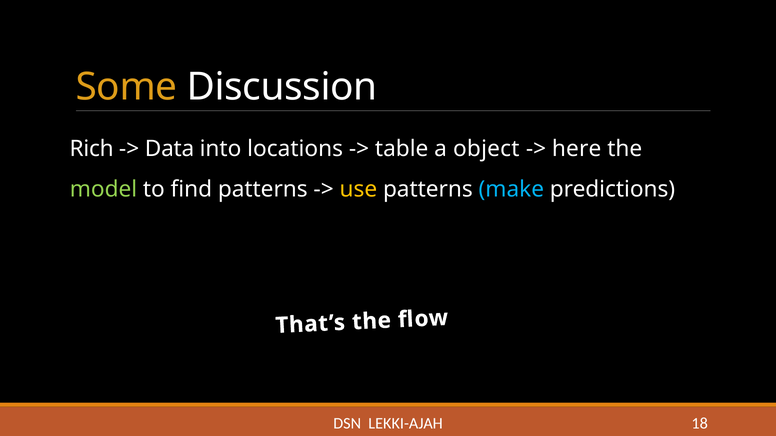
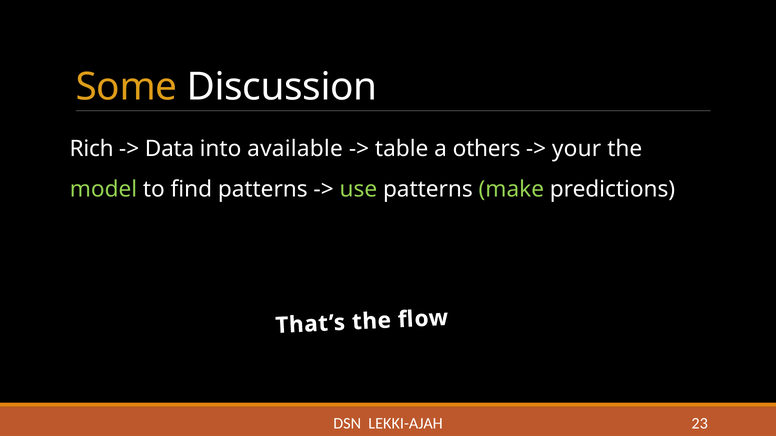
locations: locations -> available
object: object -> others
here: here -> your
use colour: yellow -> light green
make colour: light blue -> light green
18: 18 -> 23
